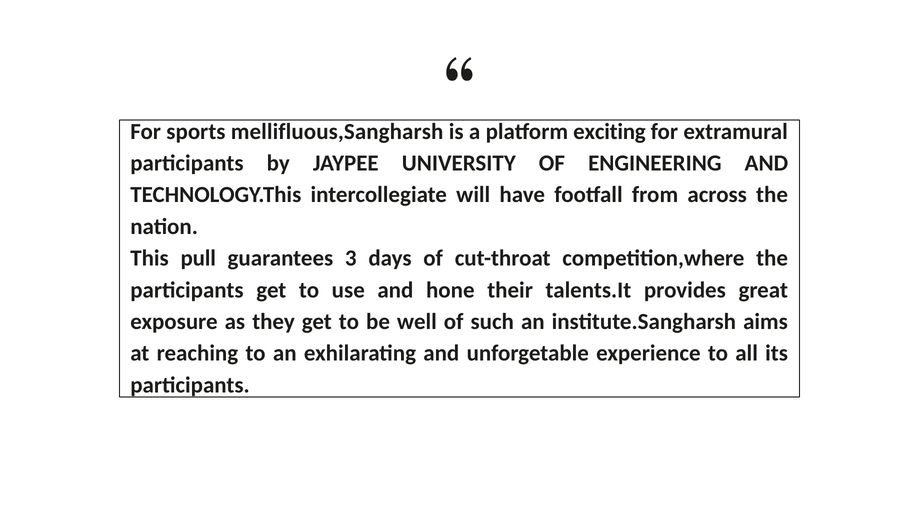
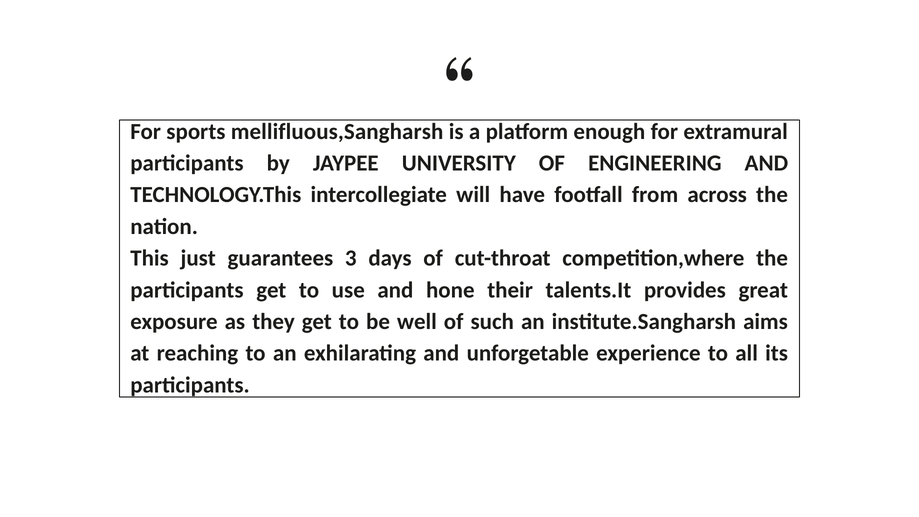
exciting: exciting -> enough
pull: pull -> just
